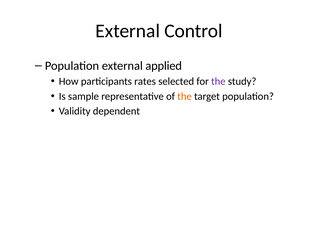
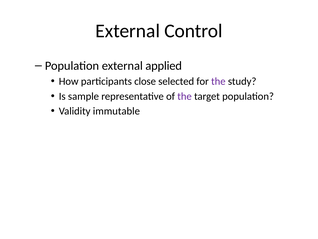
rates: rates -> close
the at (185, 96) colour: orange -> purple
dependent: dependent -> immutable
